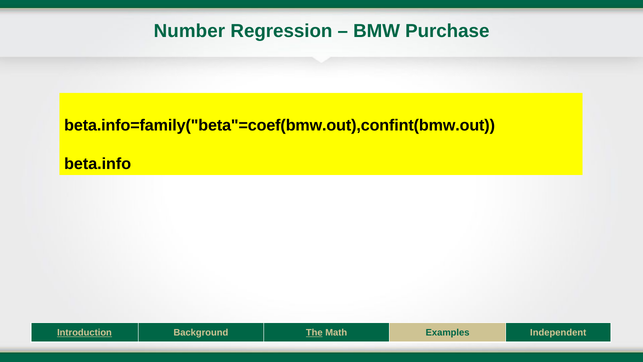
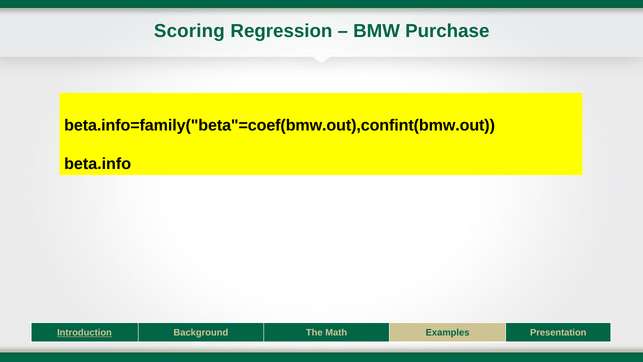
Number: Number -> Scoring
The underline: present -> none
Independent: Independent -> Presentation
